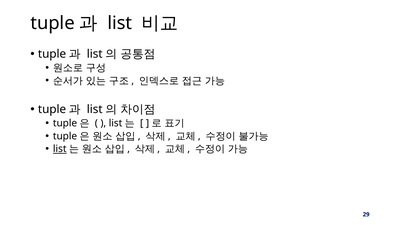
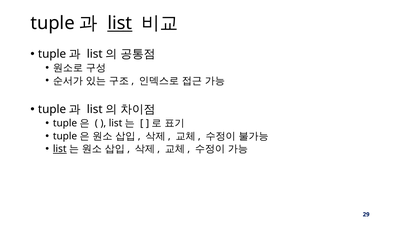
list at (120, 23) underline: none -> present
